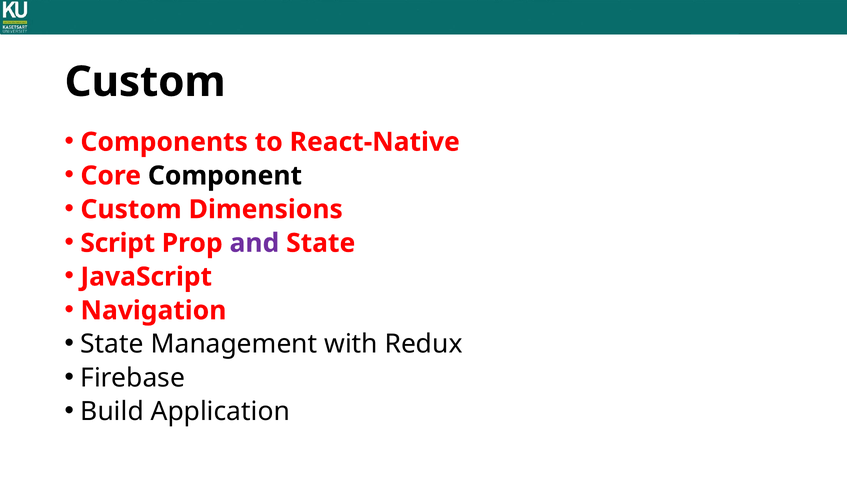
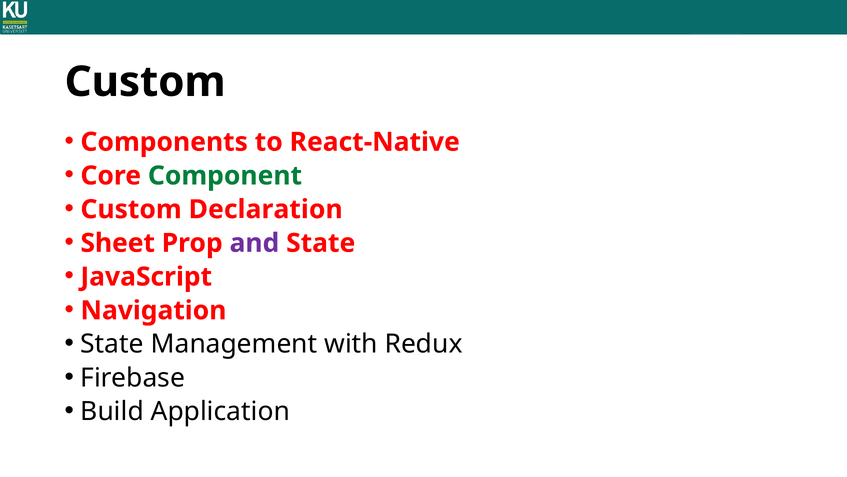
Component colour: black -> green
Dimensions: Dimensions -> Declaration
Script: Script -> Sheet
